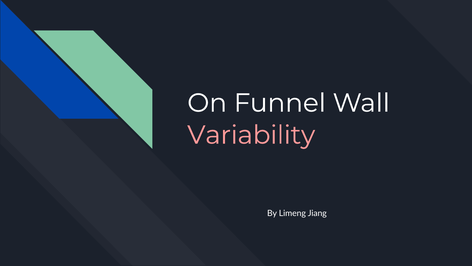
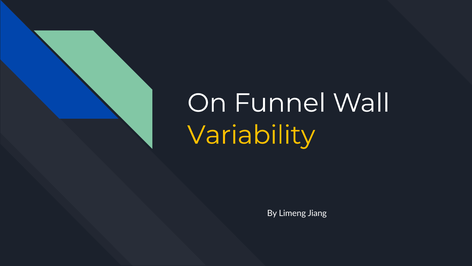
Variability colour: pink -> yellow
